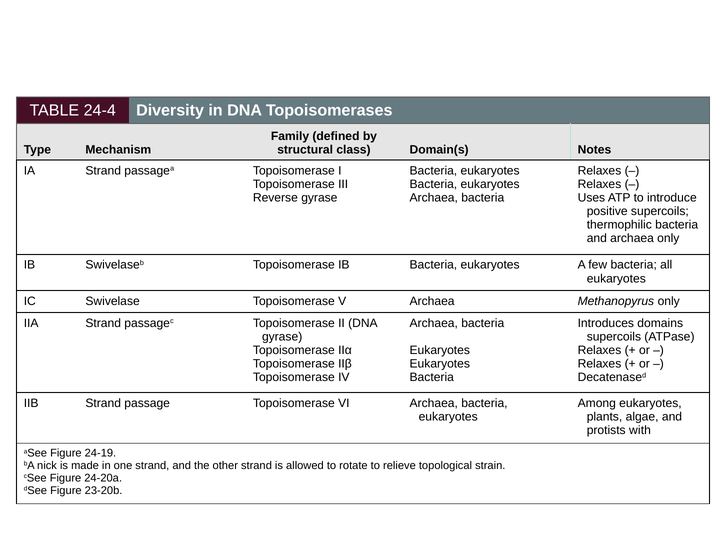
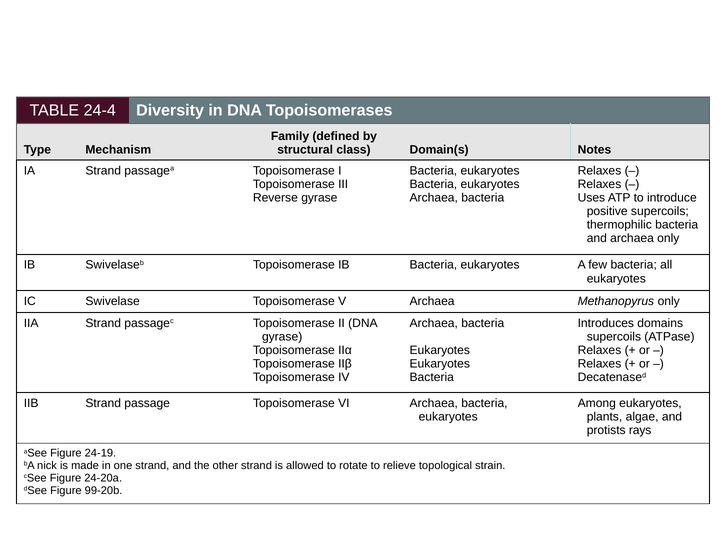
with: with -> rays
23-20b: 23-20b -> 99-20b
